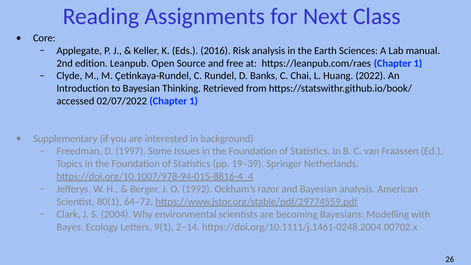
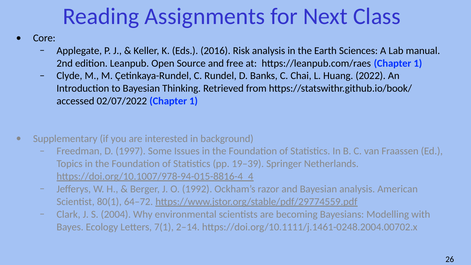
9(1: 9(1 -> 7(1
